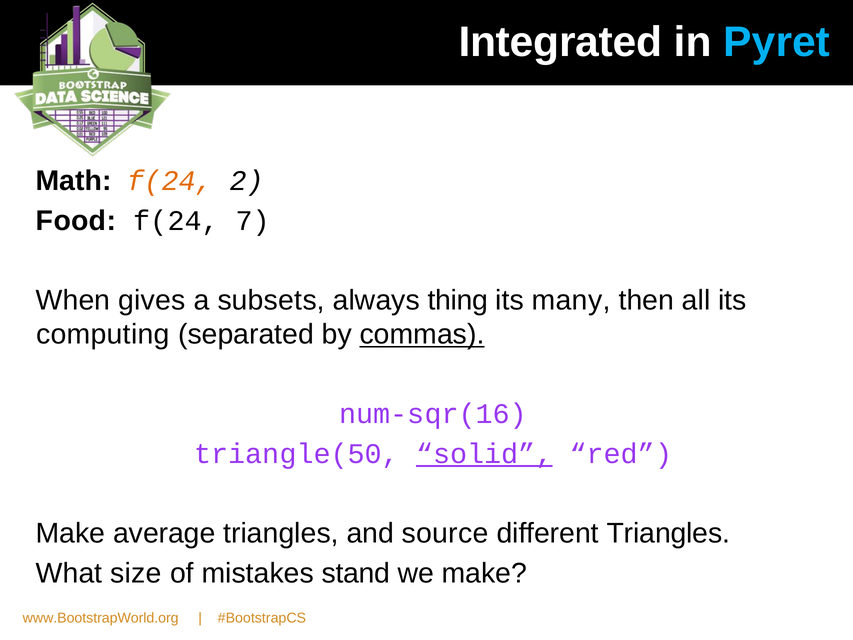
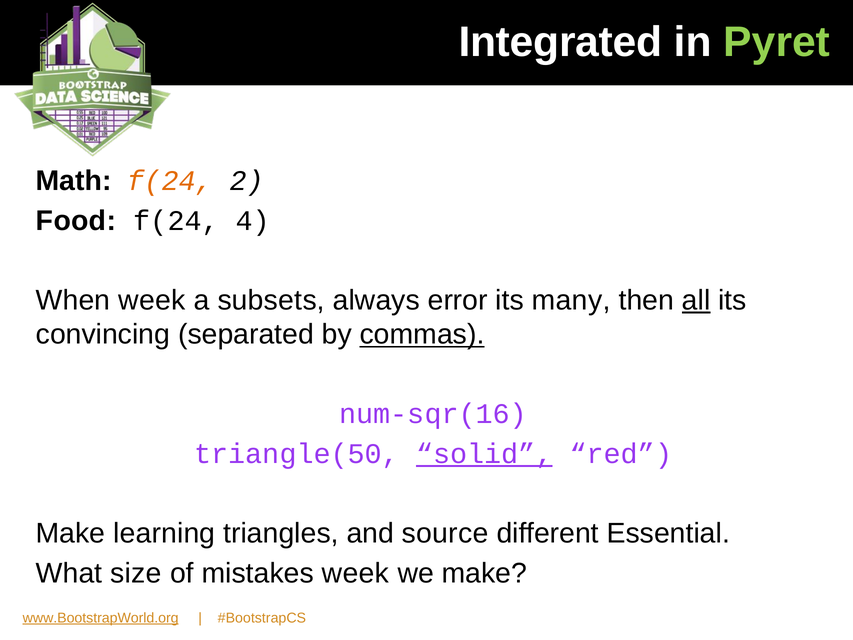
Pyret colour: light blue -> light green
7: 7 -> 4
When gives: gives -> week
thing: thing -> error
all underline: none -> present
computing: computing -> convincing
average: average -> learning
different Triangles: Triangles -> Essential
mistakes stand: stand -> week
www.BootstrapWorld.org underline: none -> present
